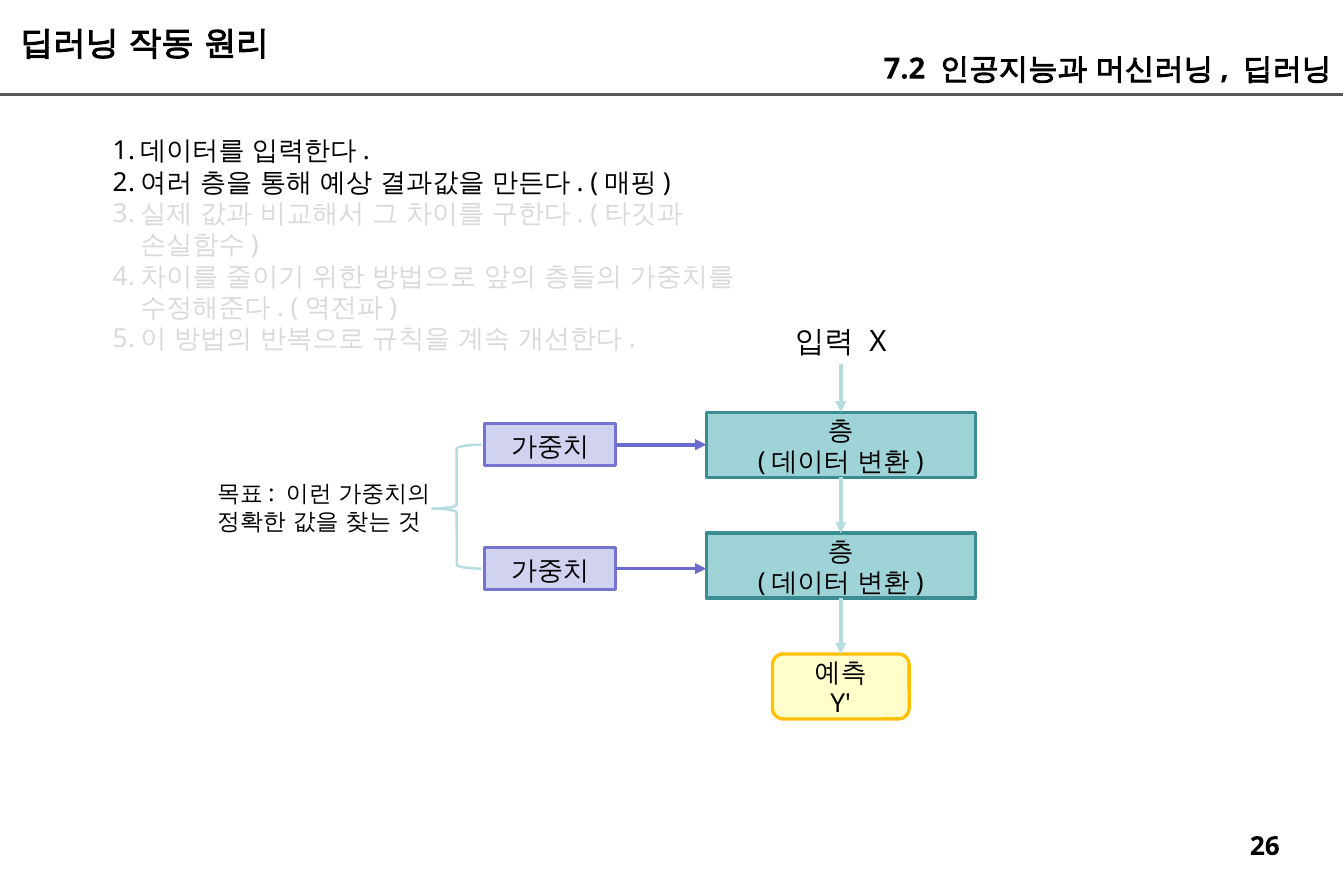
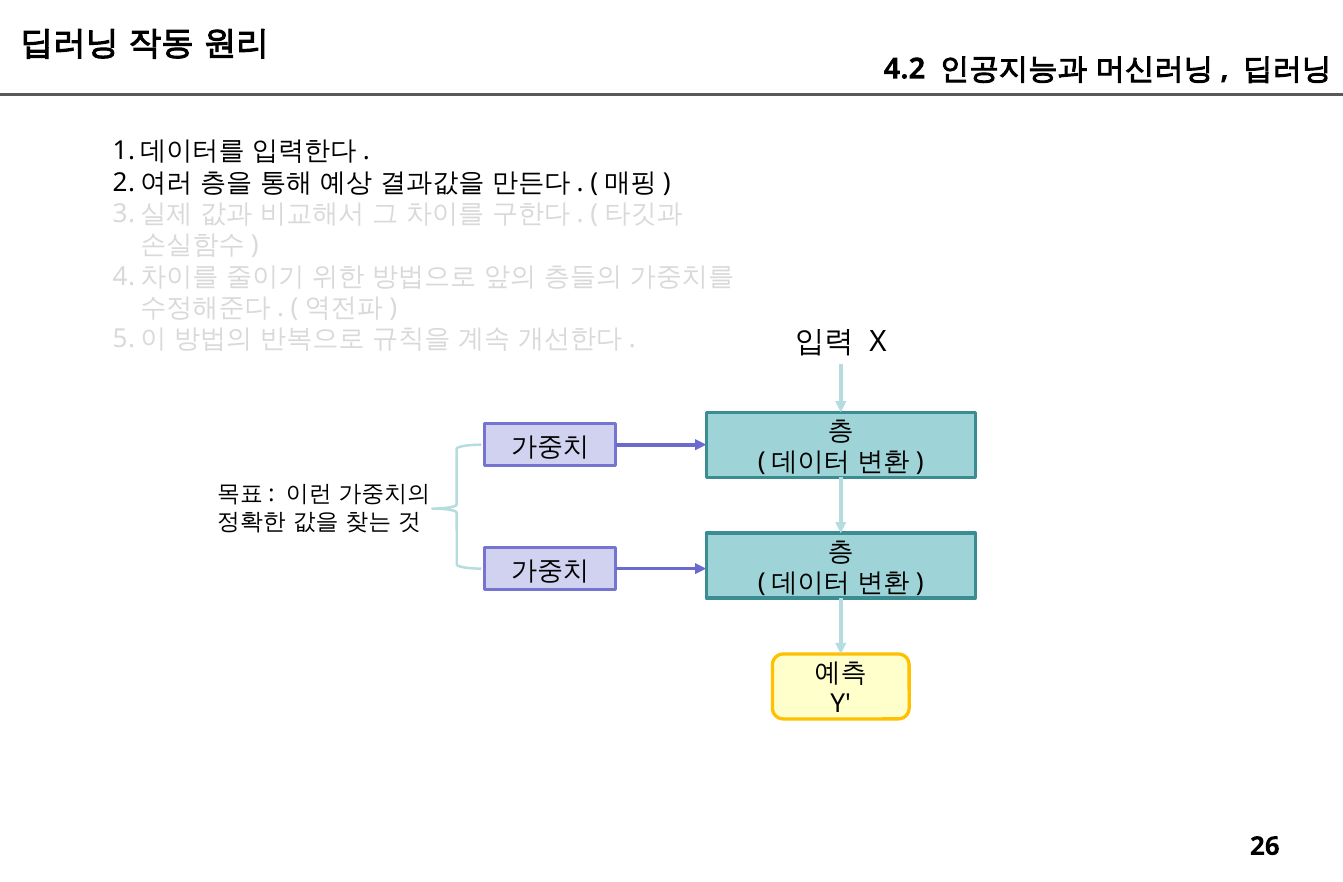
7.2: 7.2 -> 4.2
